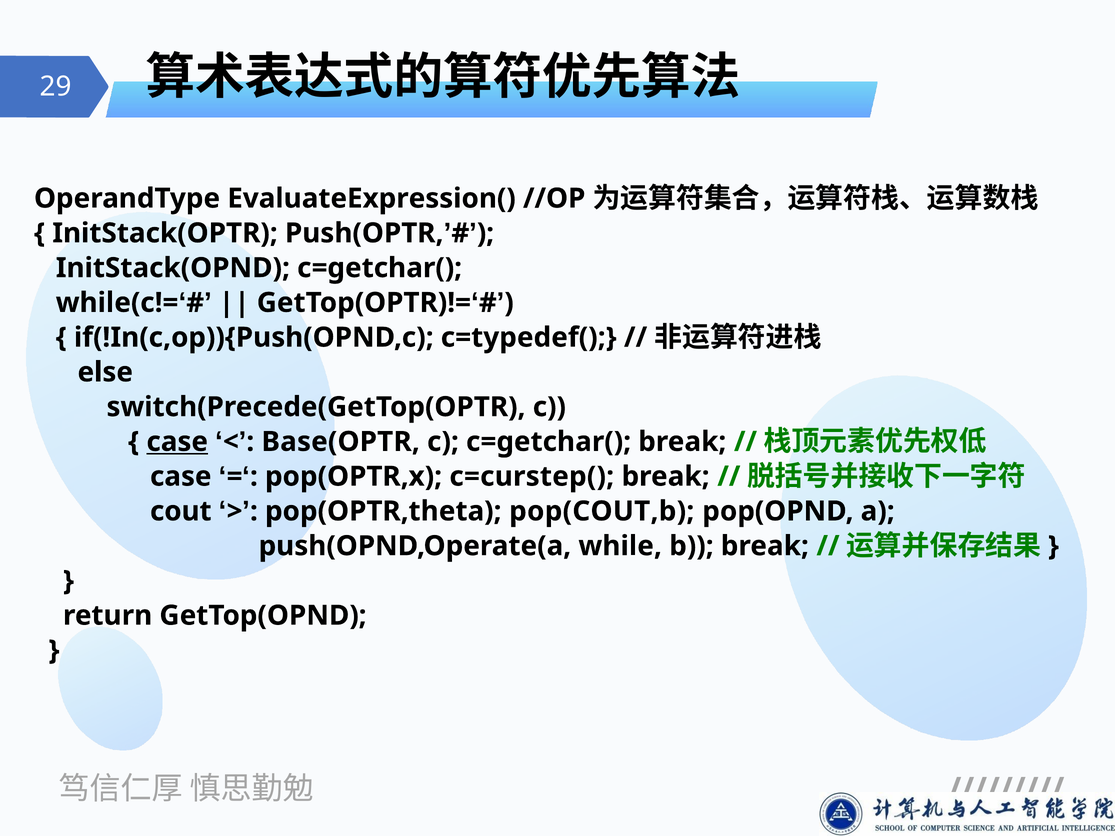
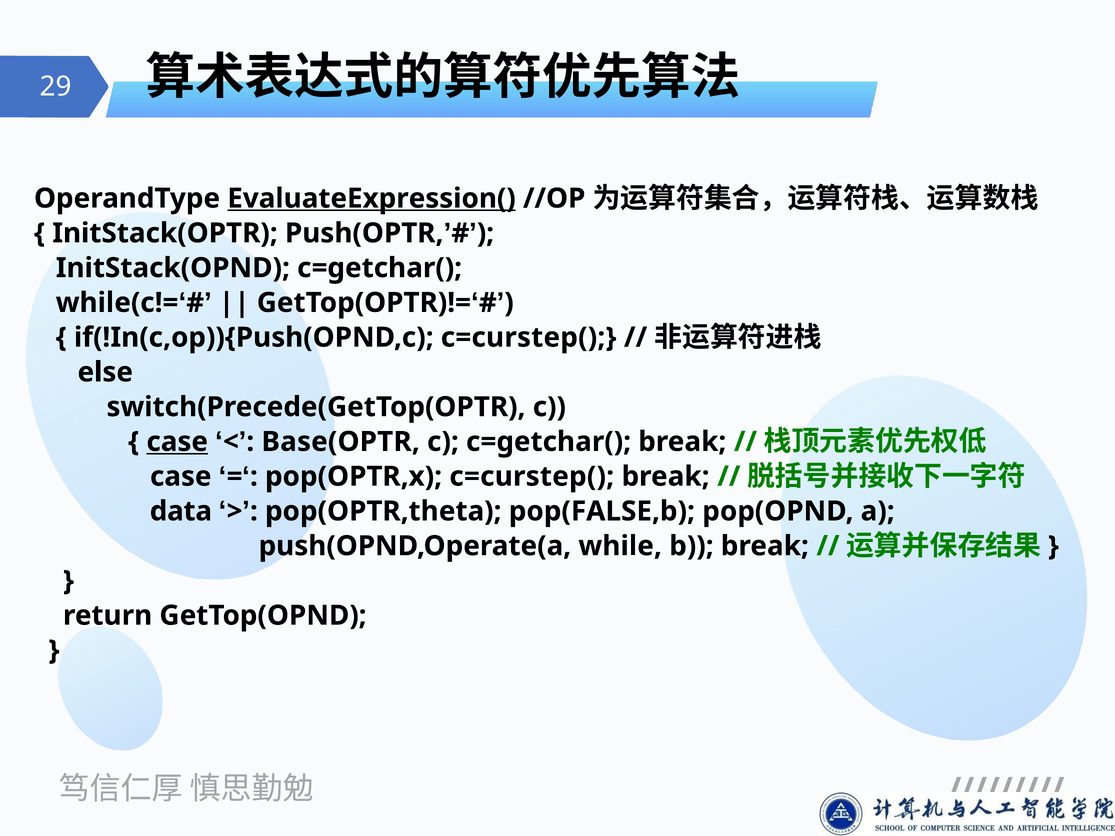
EvaluateExpression( underline: none -> present
if(!In(c,op)){Push(OPND,c c=typedef(: c=typedef( -> c=curstep(
cout: cout -> data
pop(COUT,b: pop(COUT,b -> pop(FALSE,b
